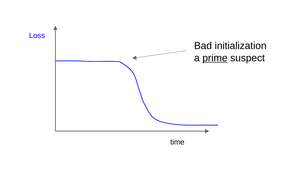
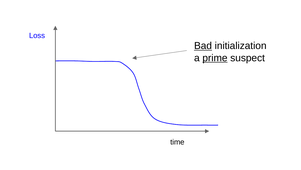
Bad underline: none -> present
